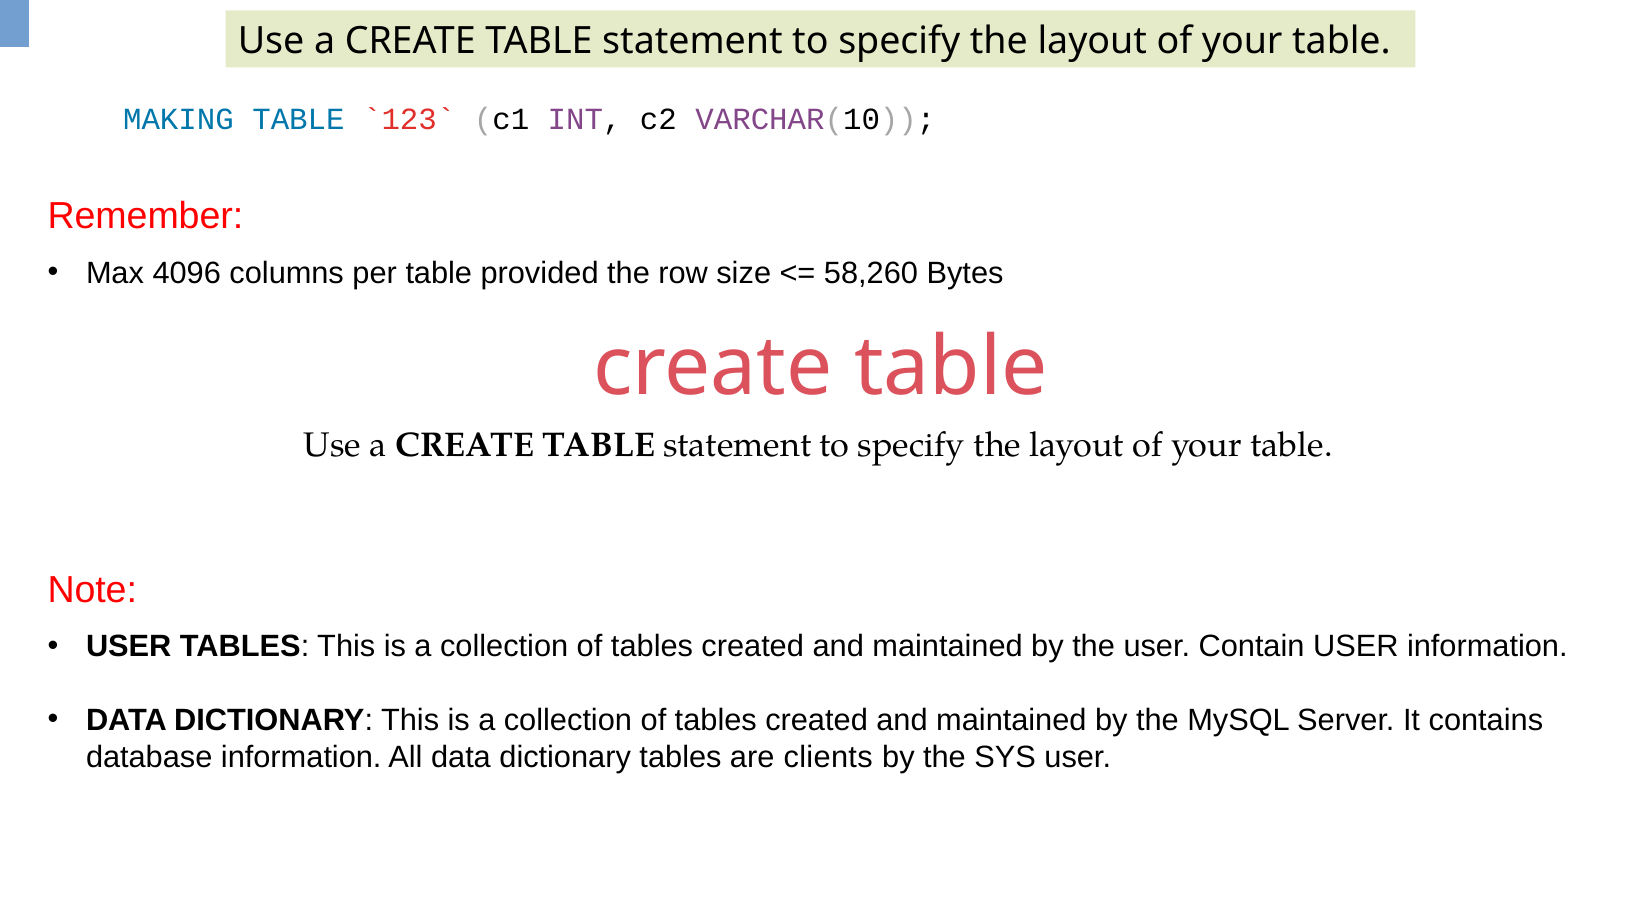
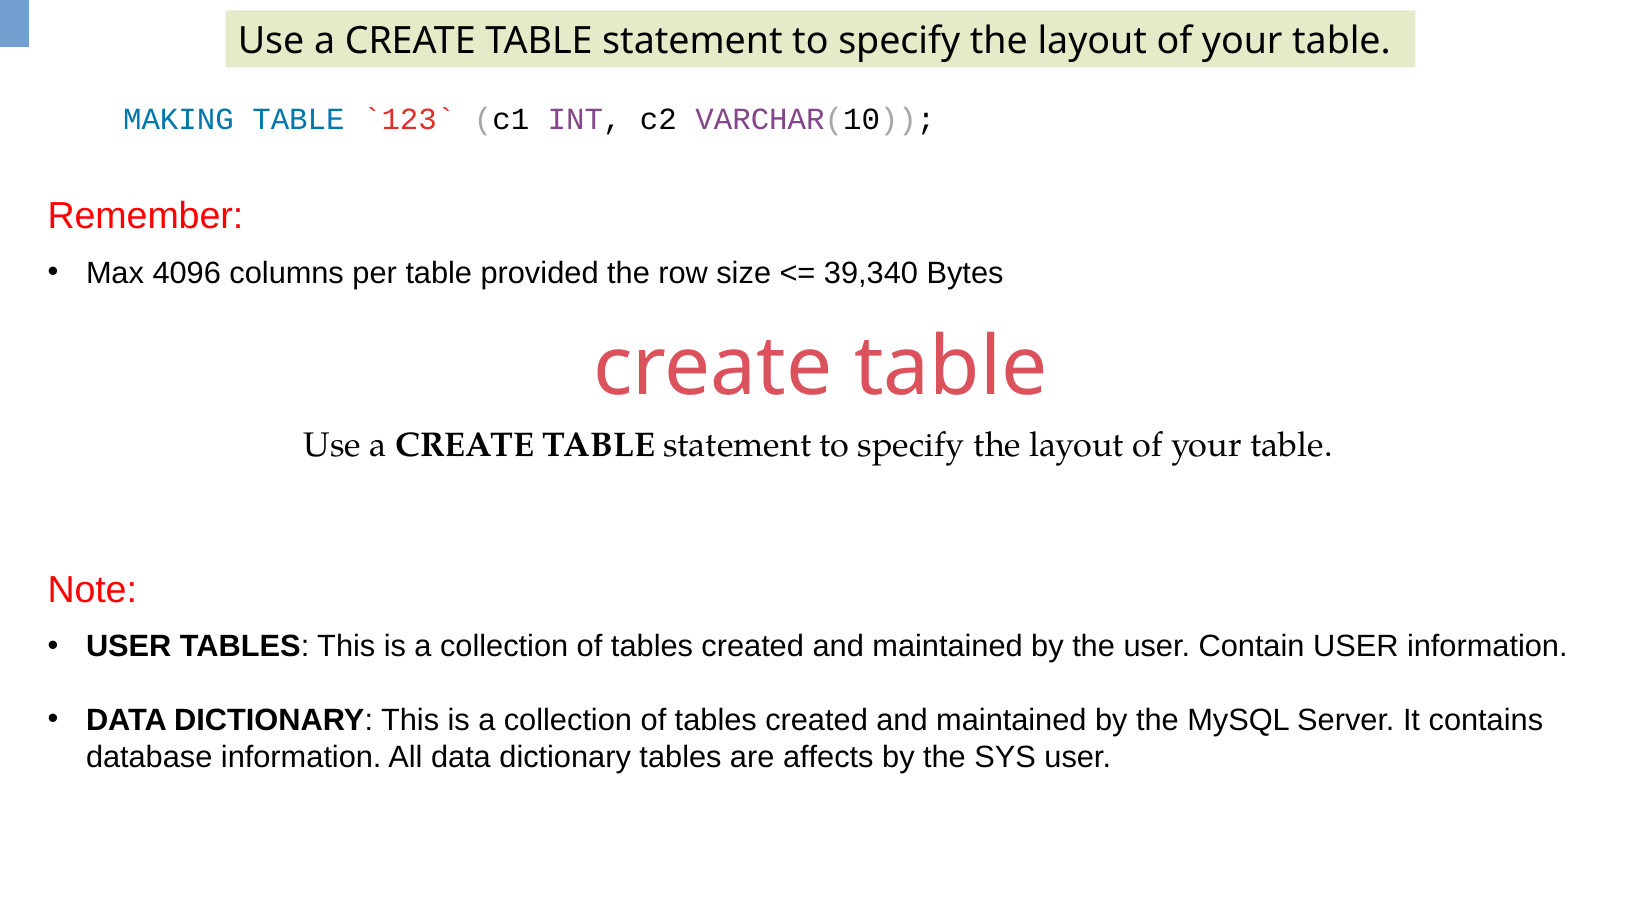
58,260: 58,260 -> 39,340
clients: clients -> affects
